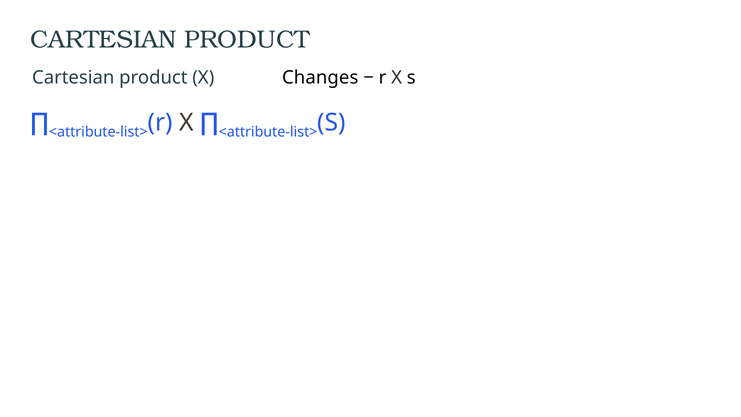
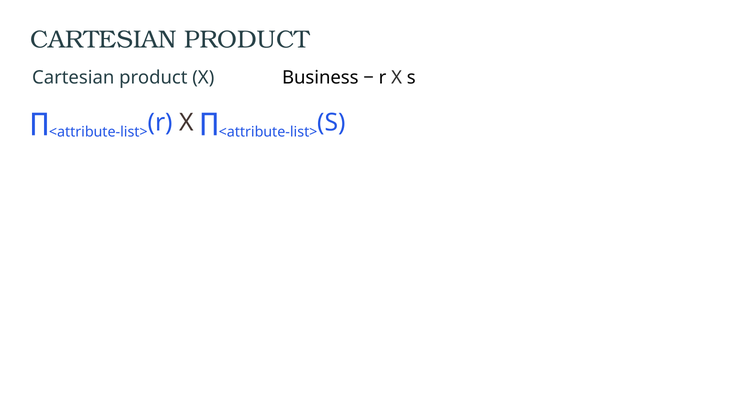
Changes: Changes -> Business
